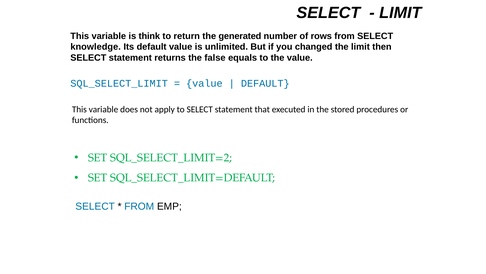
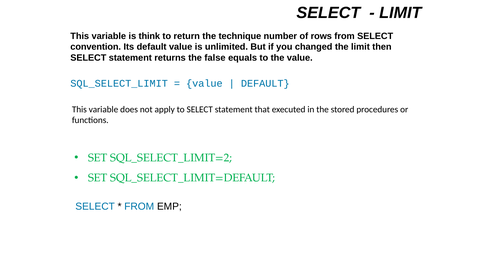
generated: generated -> technique
knowledge: knowledge -> convention
